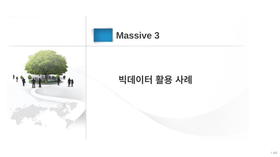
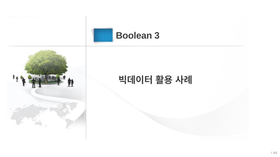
Massive: Massive -> Boolean
